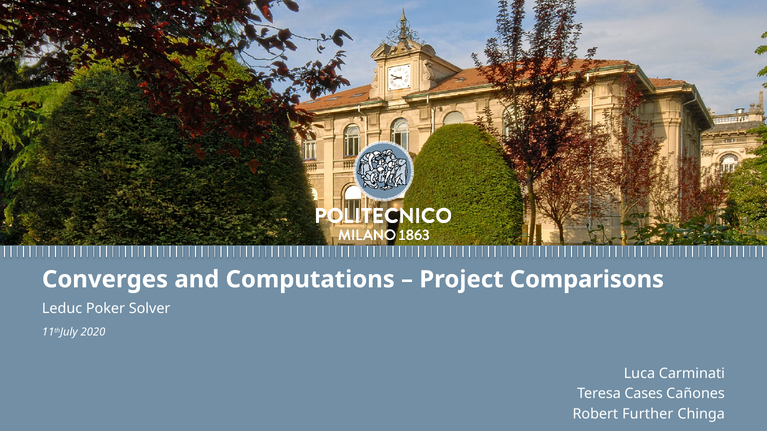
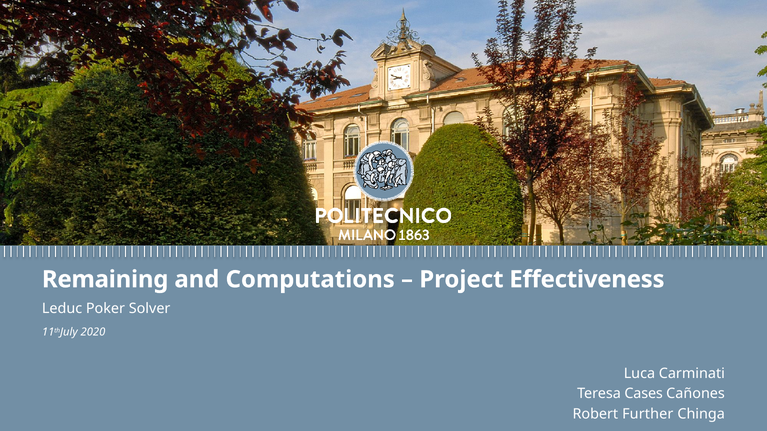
Converges: Converges -> Remaining
Comparisons: Comparisons -> Effectiveness
